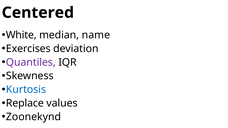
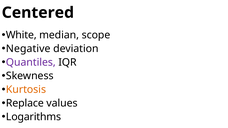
name: name -> scope
Exercises: Exercises -> Negative
Kurtosis colour: blue -> orange
Zoonekynd: Zoonekynd -> Logarithms
